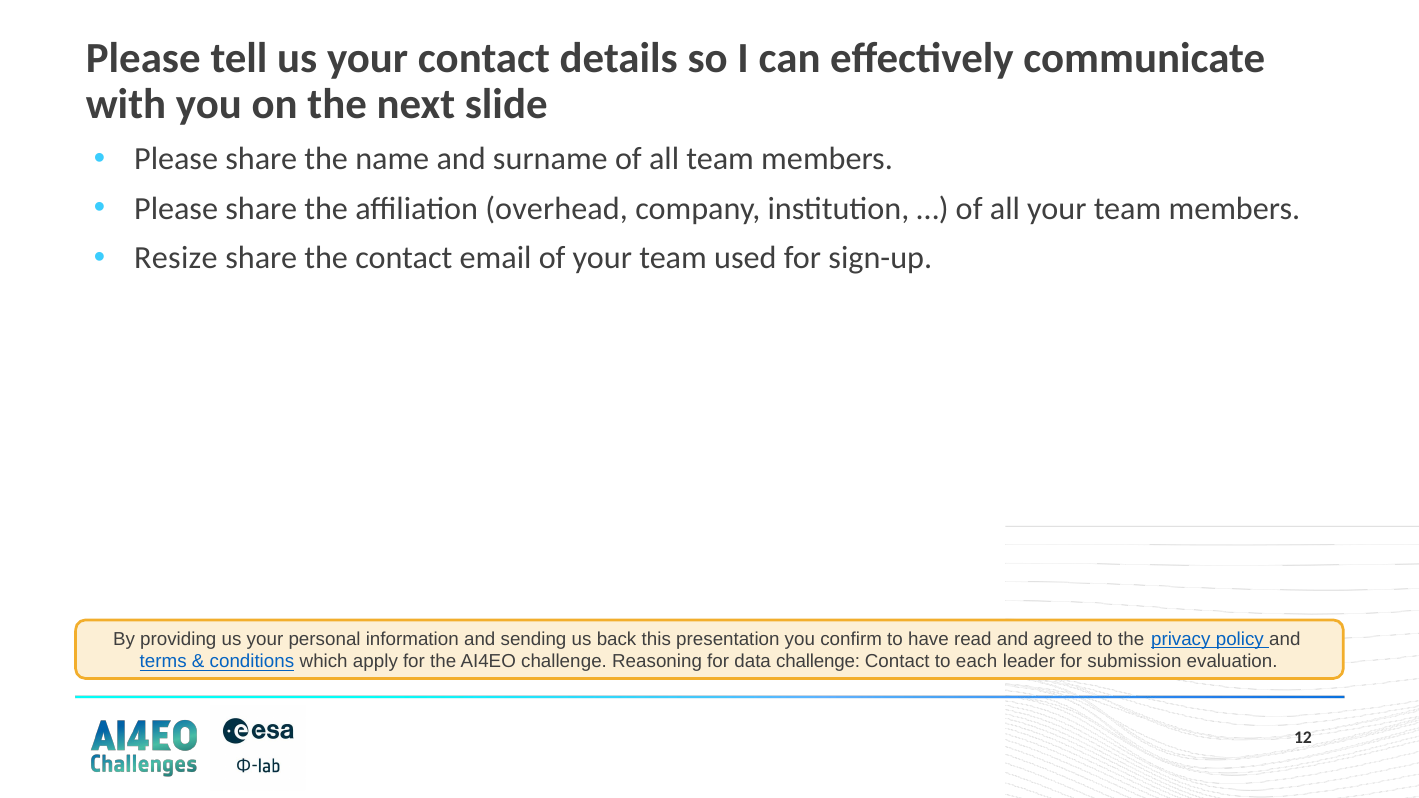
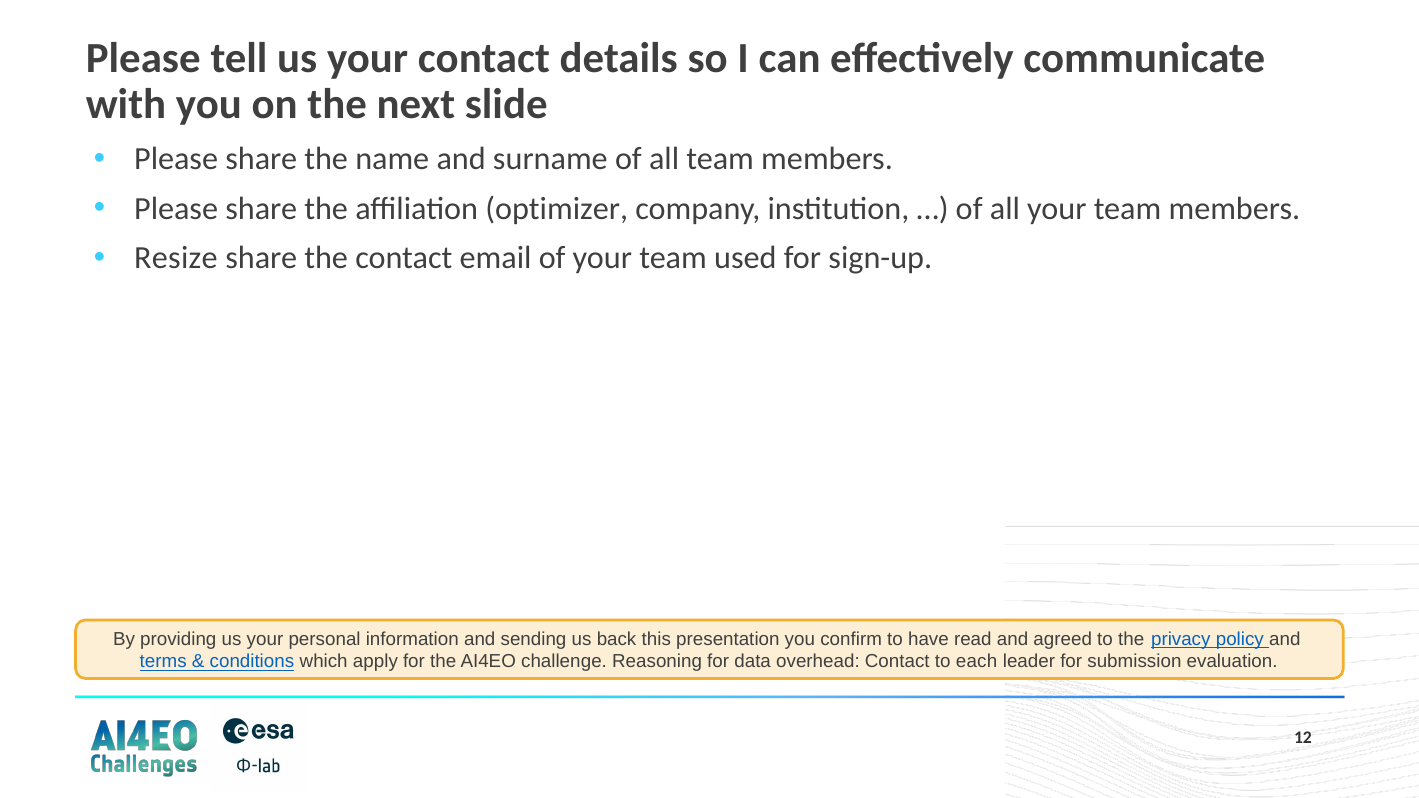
overhead: overhead -> optimizer
data challenge: challenge -> overhead
